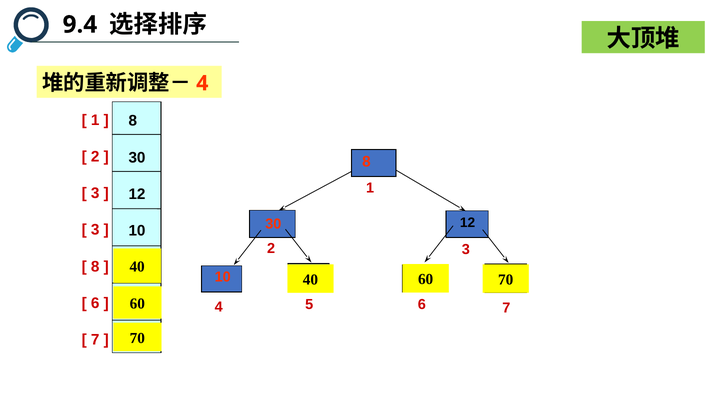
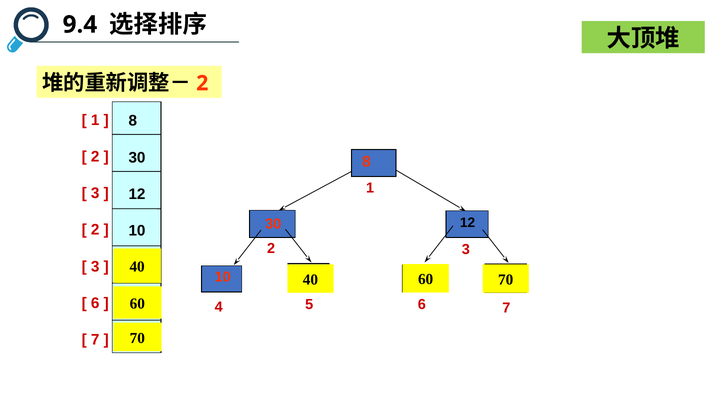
4 at (202, 83): 4 -> 2
3 at (95, 230): 3 -> 2
8 at (95, 266): 8 -> 3
